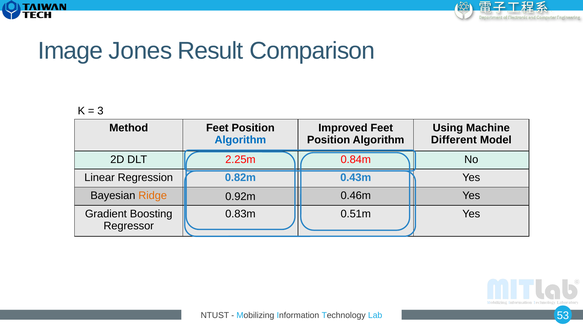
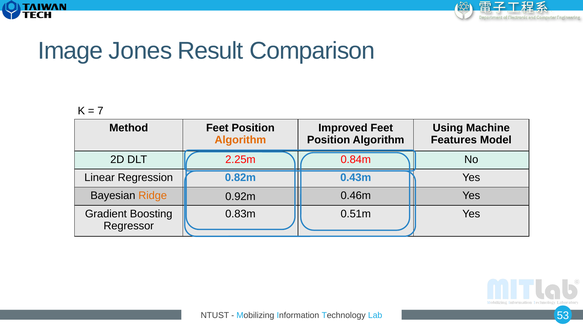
3: 3 -> 7
Algorithm at (240, 140) colour: blue -> orange
Different: Different -> Features
